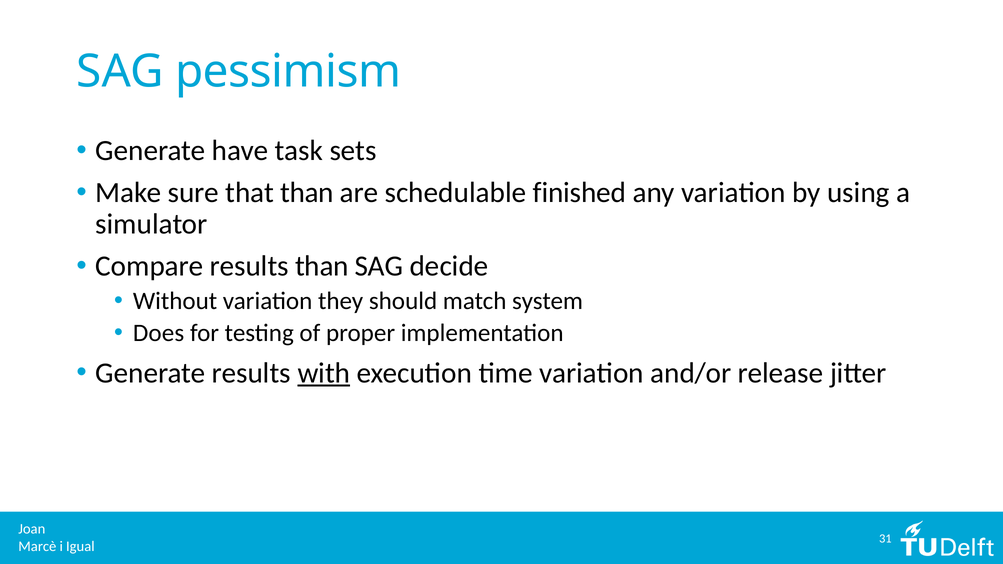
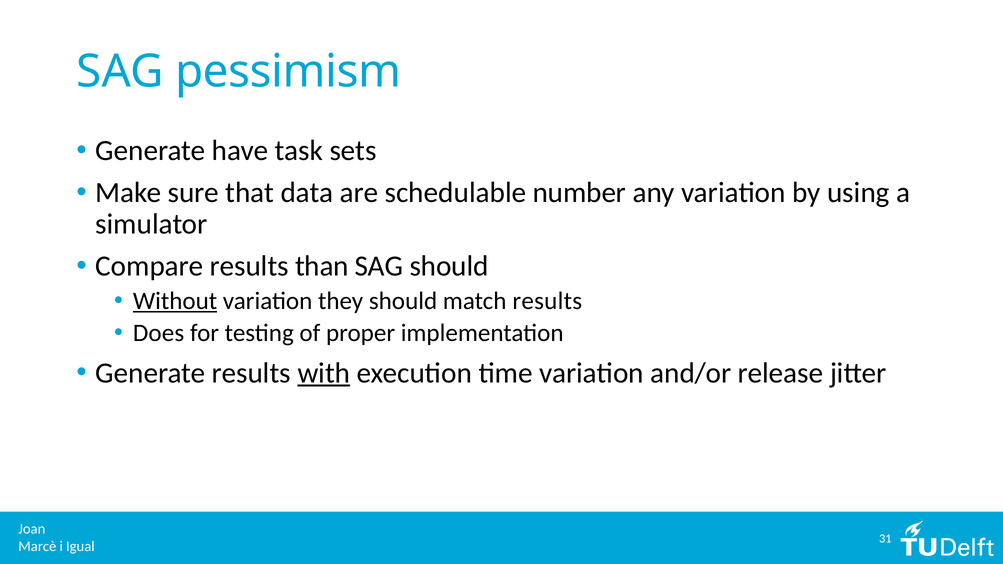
that than: than -> data
finished: finished -> number
SAG decide: decide -> should
Without underline: none -> present
match system: system -> results
